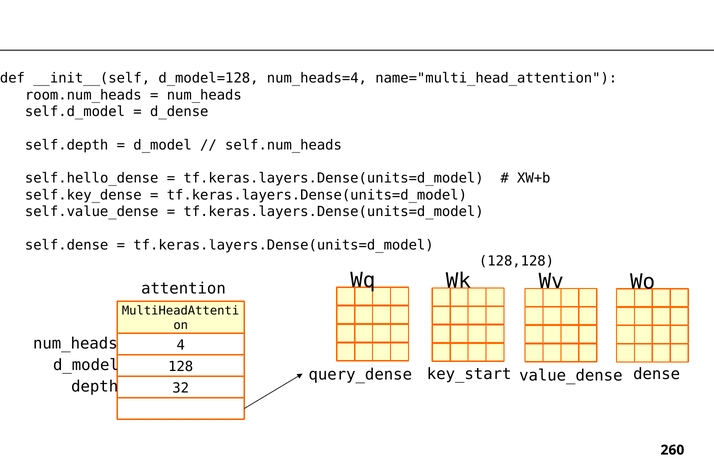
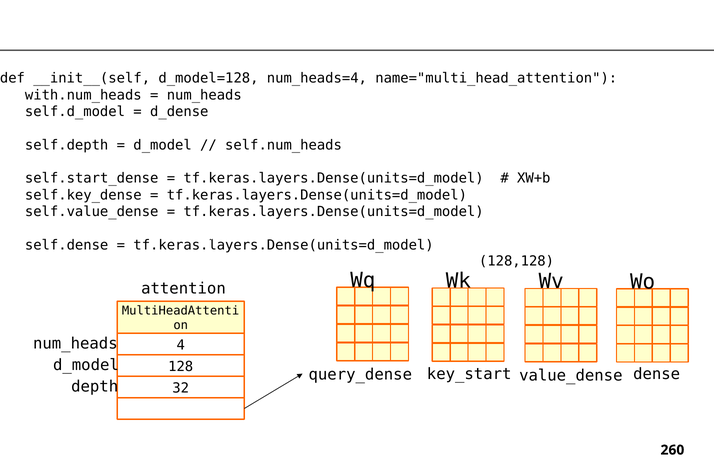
room.num_heads: room.num_heads -> with.num_heads
self.hello_dense: self.hello_dense -> self.start_dense
